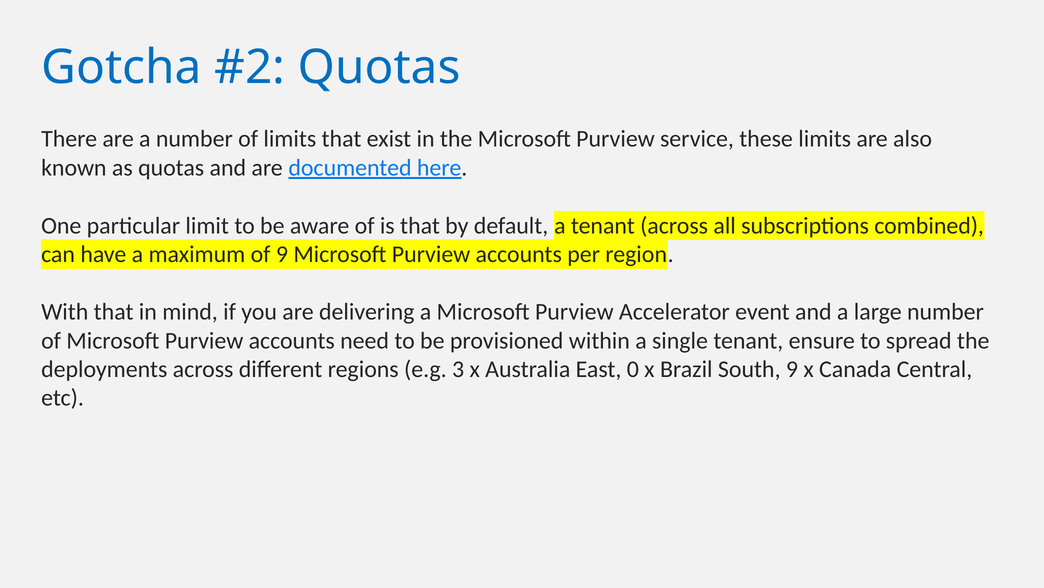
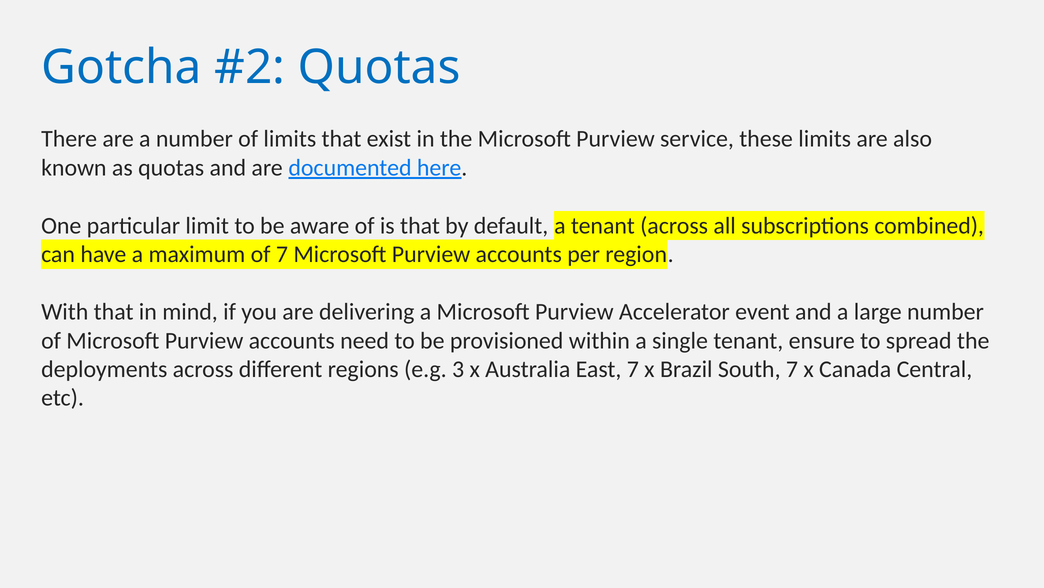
of 9: 9 -> 7
East 0: 0 -> 7
South 9: 9 -> 7
